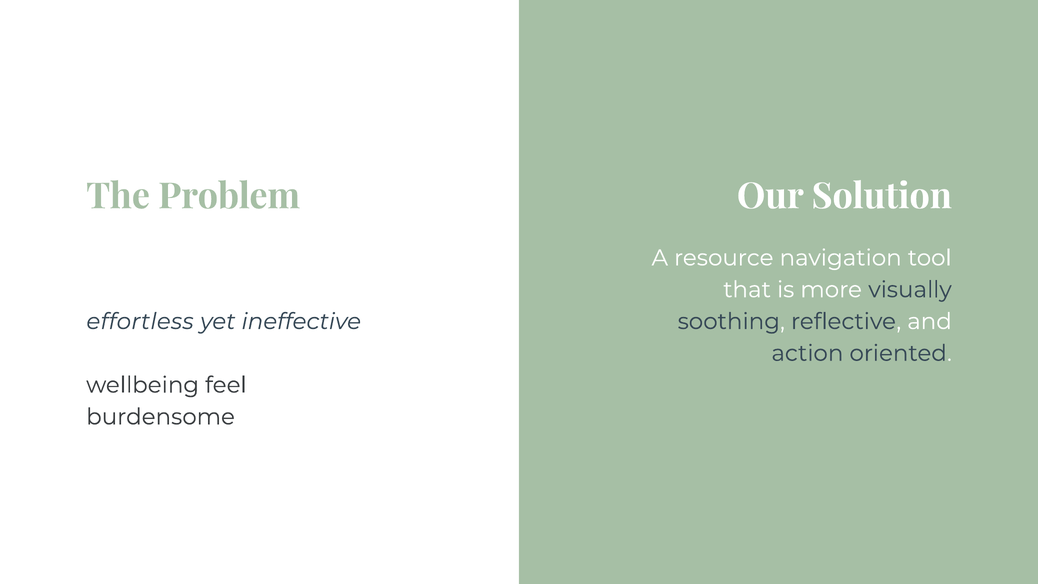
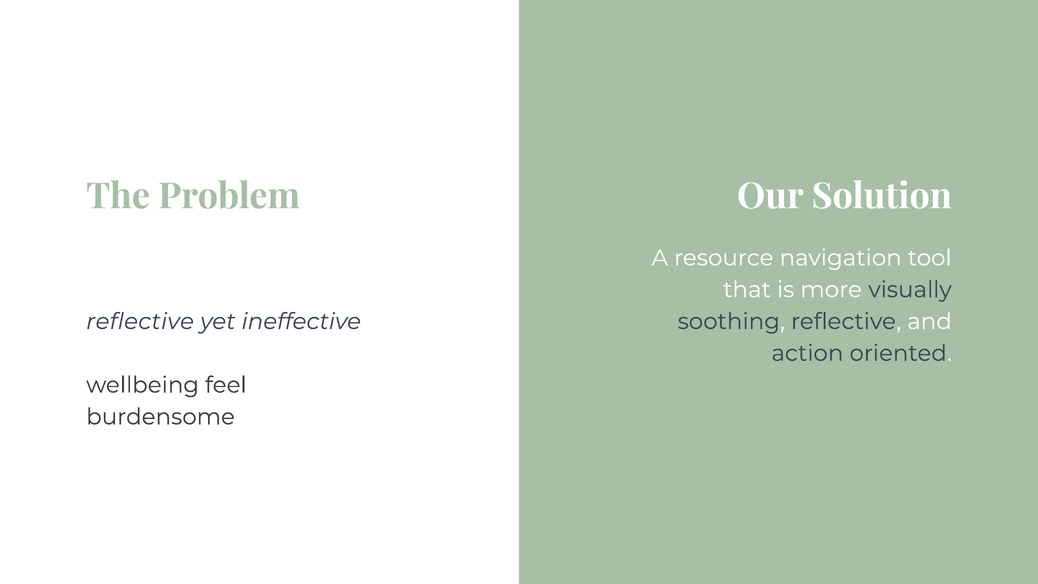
effortless at (140, 321): effortless -> reflective
